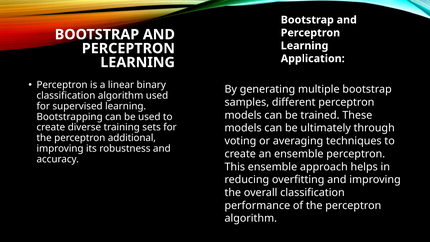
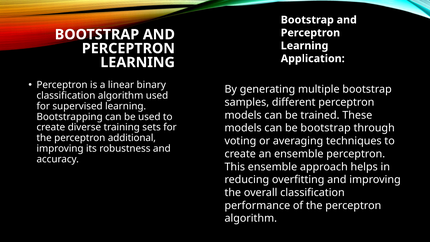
be ultimately: ultimately -> bootstrap
